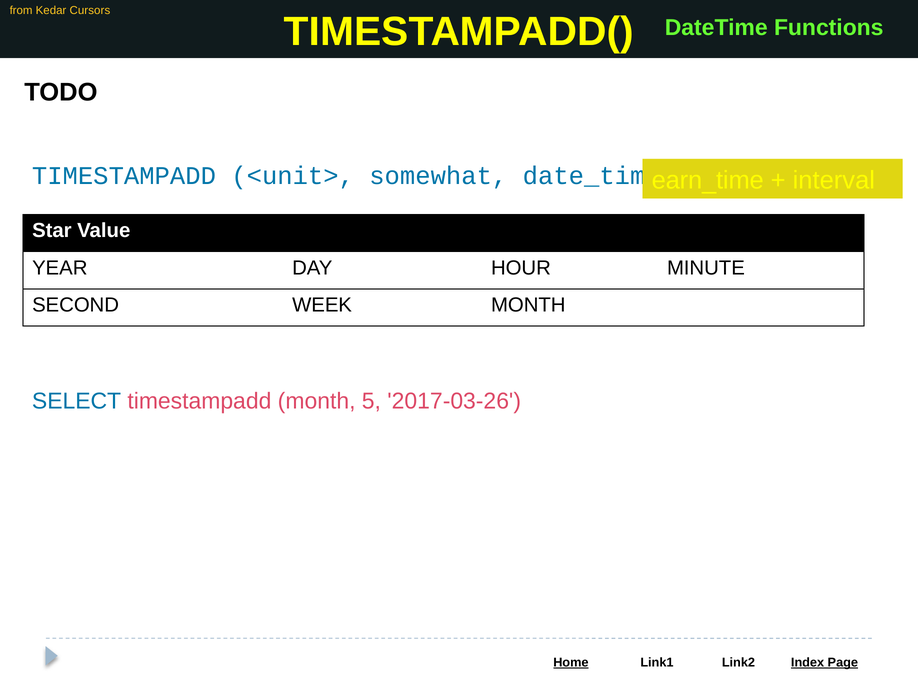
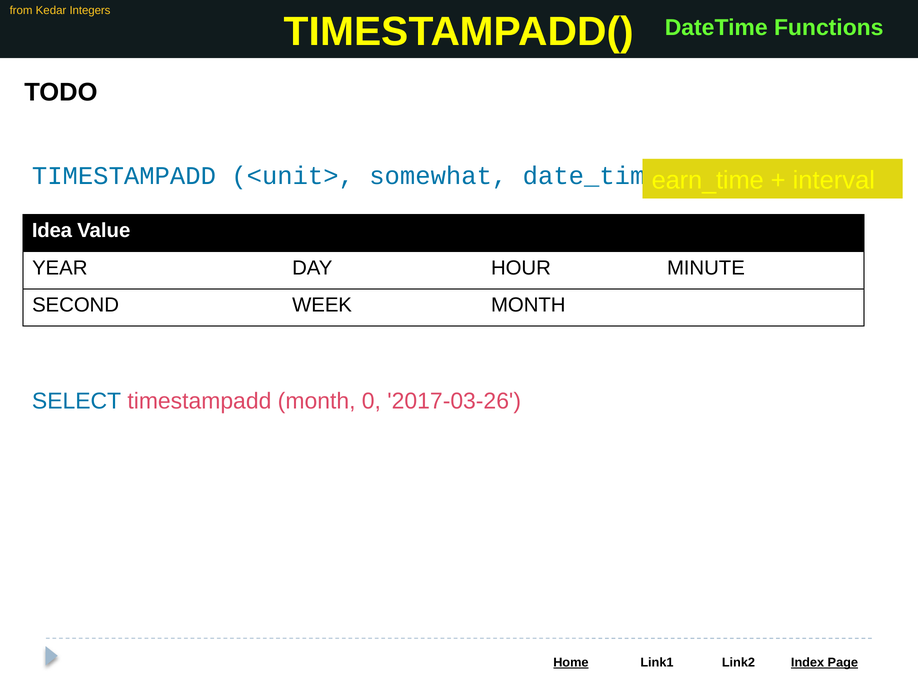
Cursors: Cursors -> Integers
Star: Star -> Idea
5: 5 -> 0
